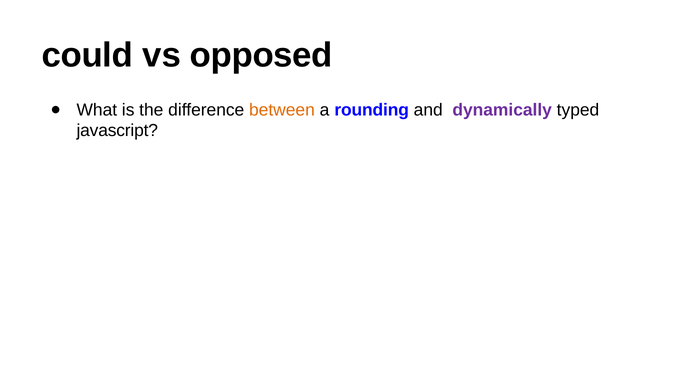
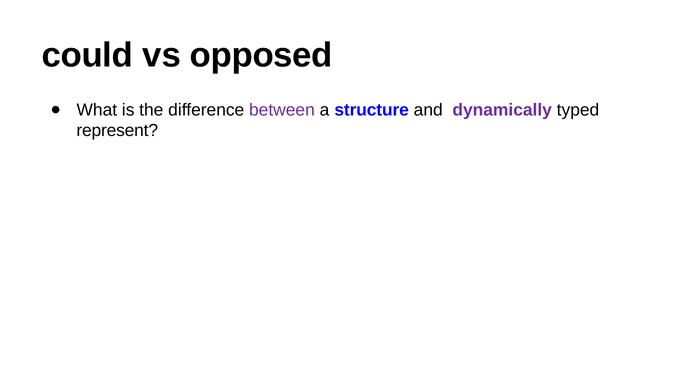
between colour: orange -> purple
rounding: rounding -> structure
javascript: javascript -> represent
